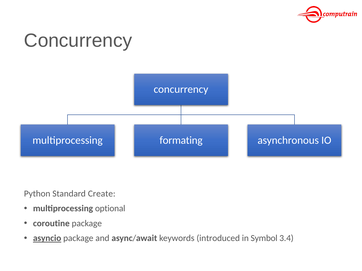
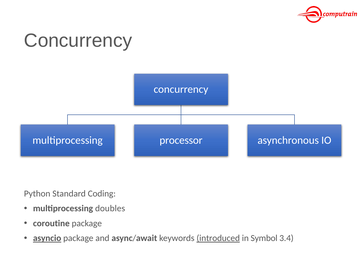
formating: formating -> processor
Create: Create -> Coding
optional: optional -> doubles
introduced underline: none -> present
